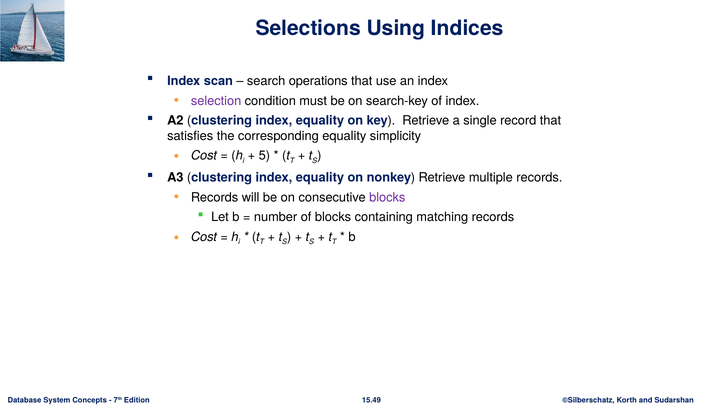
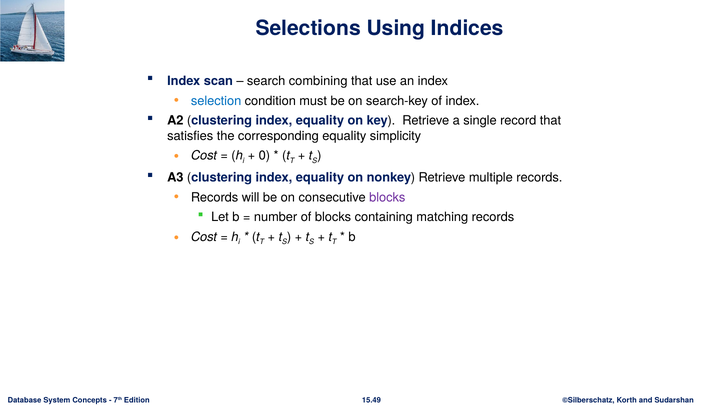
operations: operations -> combining
selection colour: purple -> blue
5: 5 -> 0
